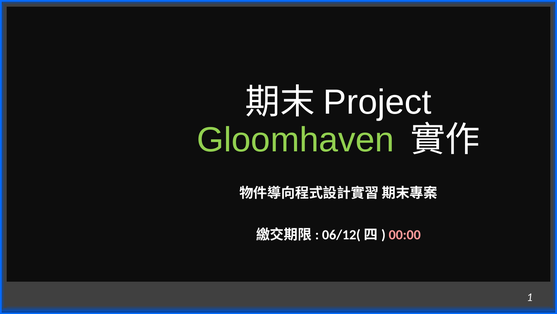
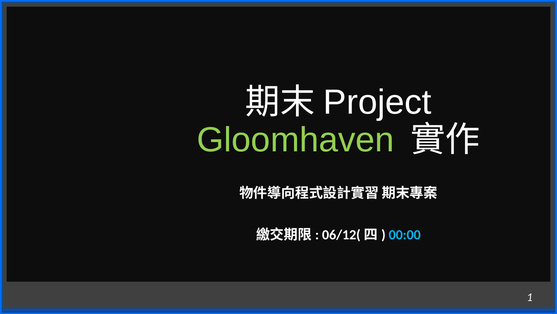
00:00 colour: pink -> light blue
